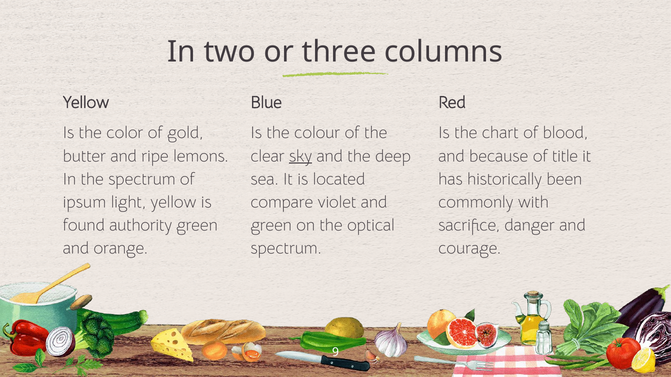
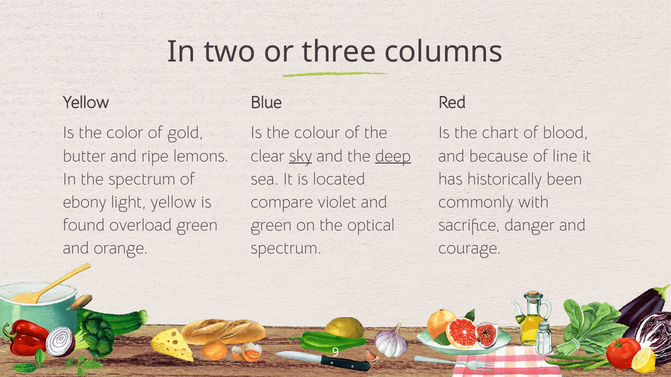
deep underline: none -> present
title: title -> line
ipsum: ipsum -> ebony
authority: authority -> overload
